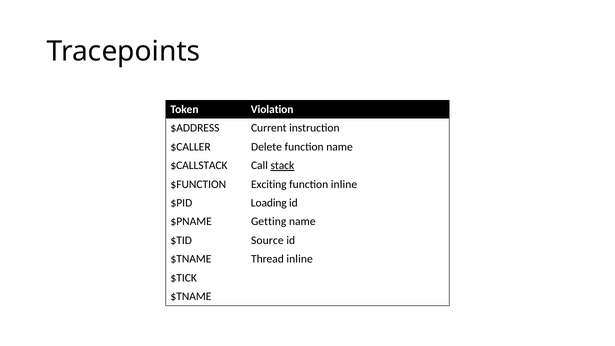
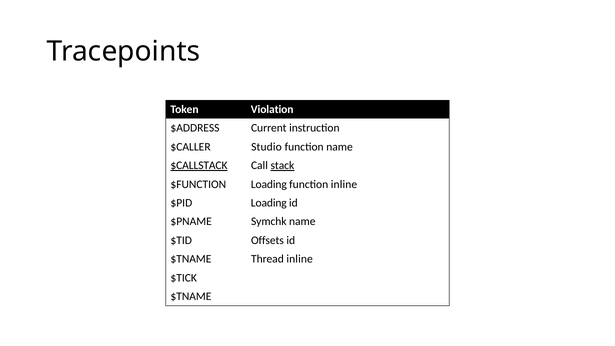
Delete: Delete -> Studio
$CALLSTACK underline: none -> present
$FUNCTION Exciting: Exciting -> Loading
Getting: Getting -> Symchk
Source: Source -> Offsets
